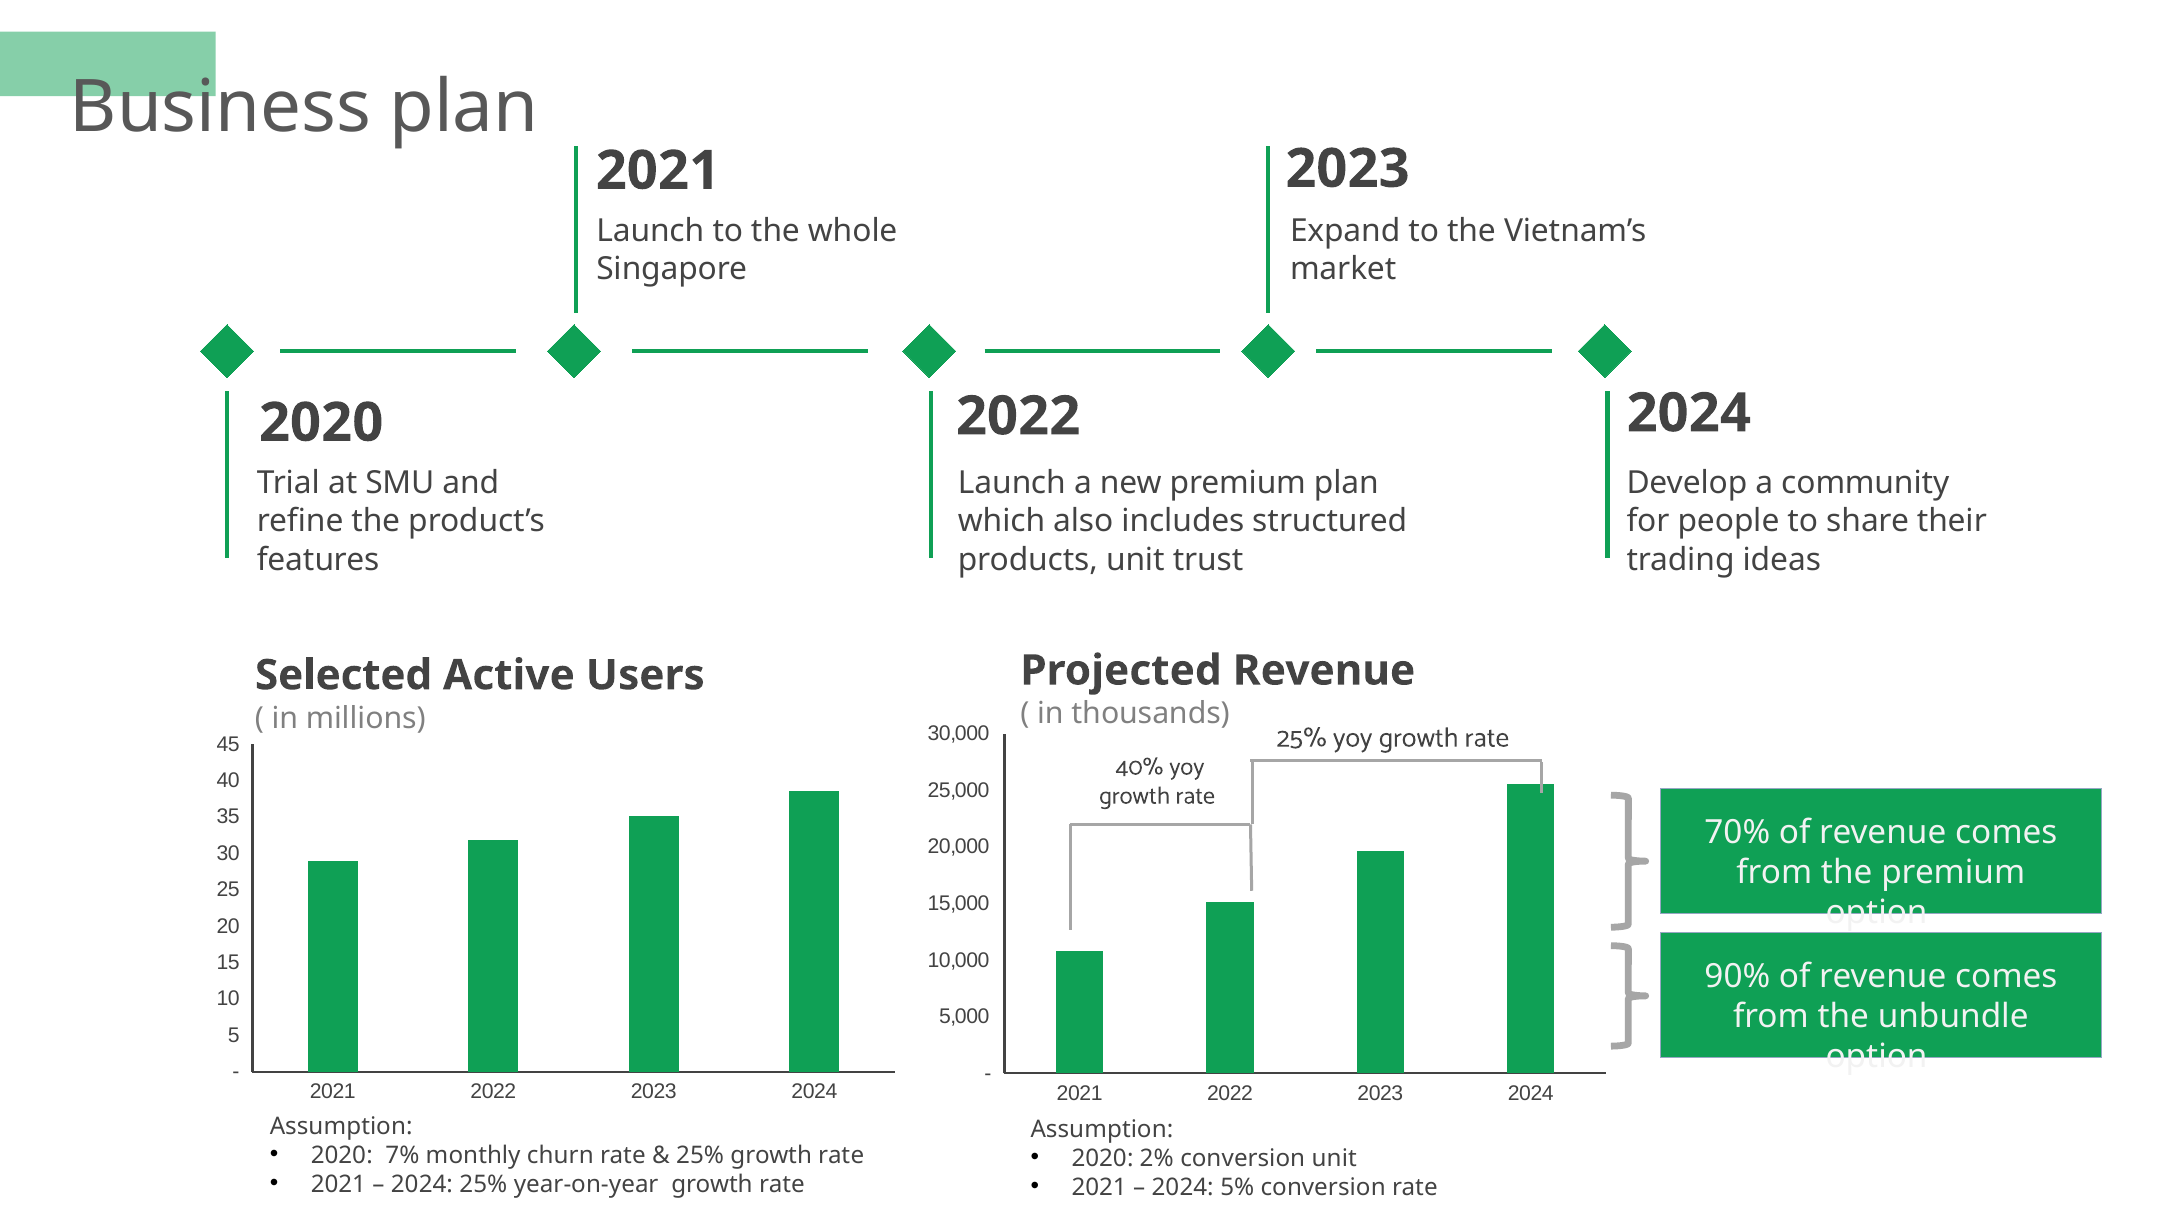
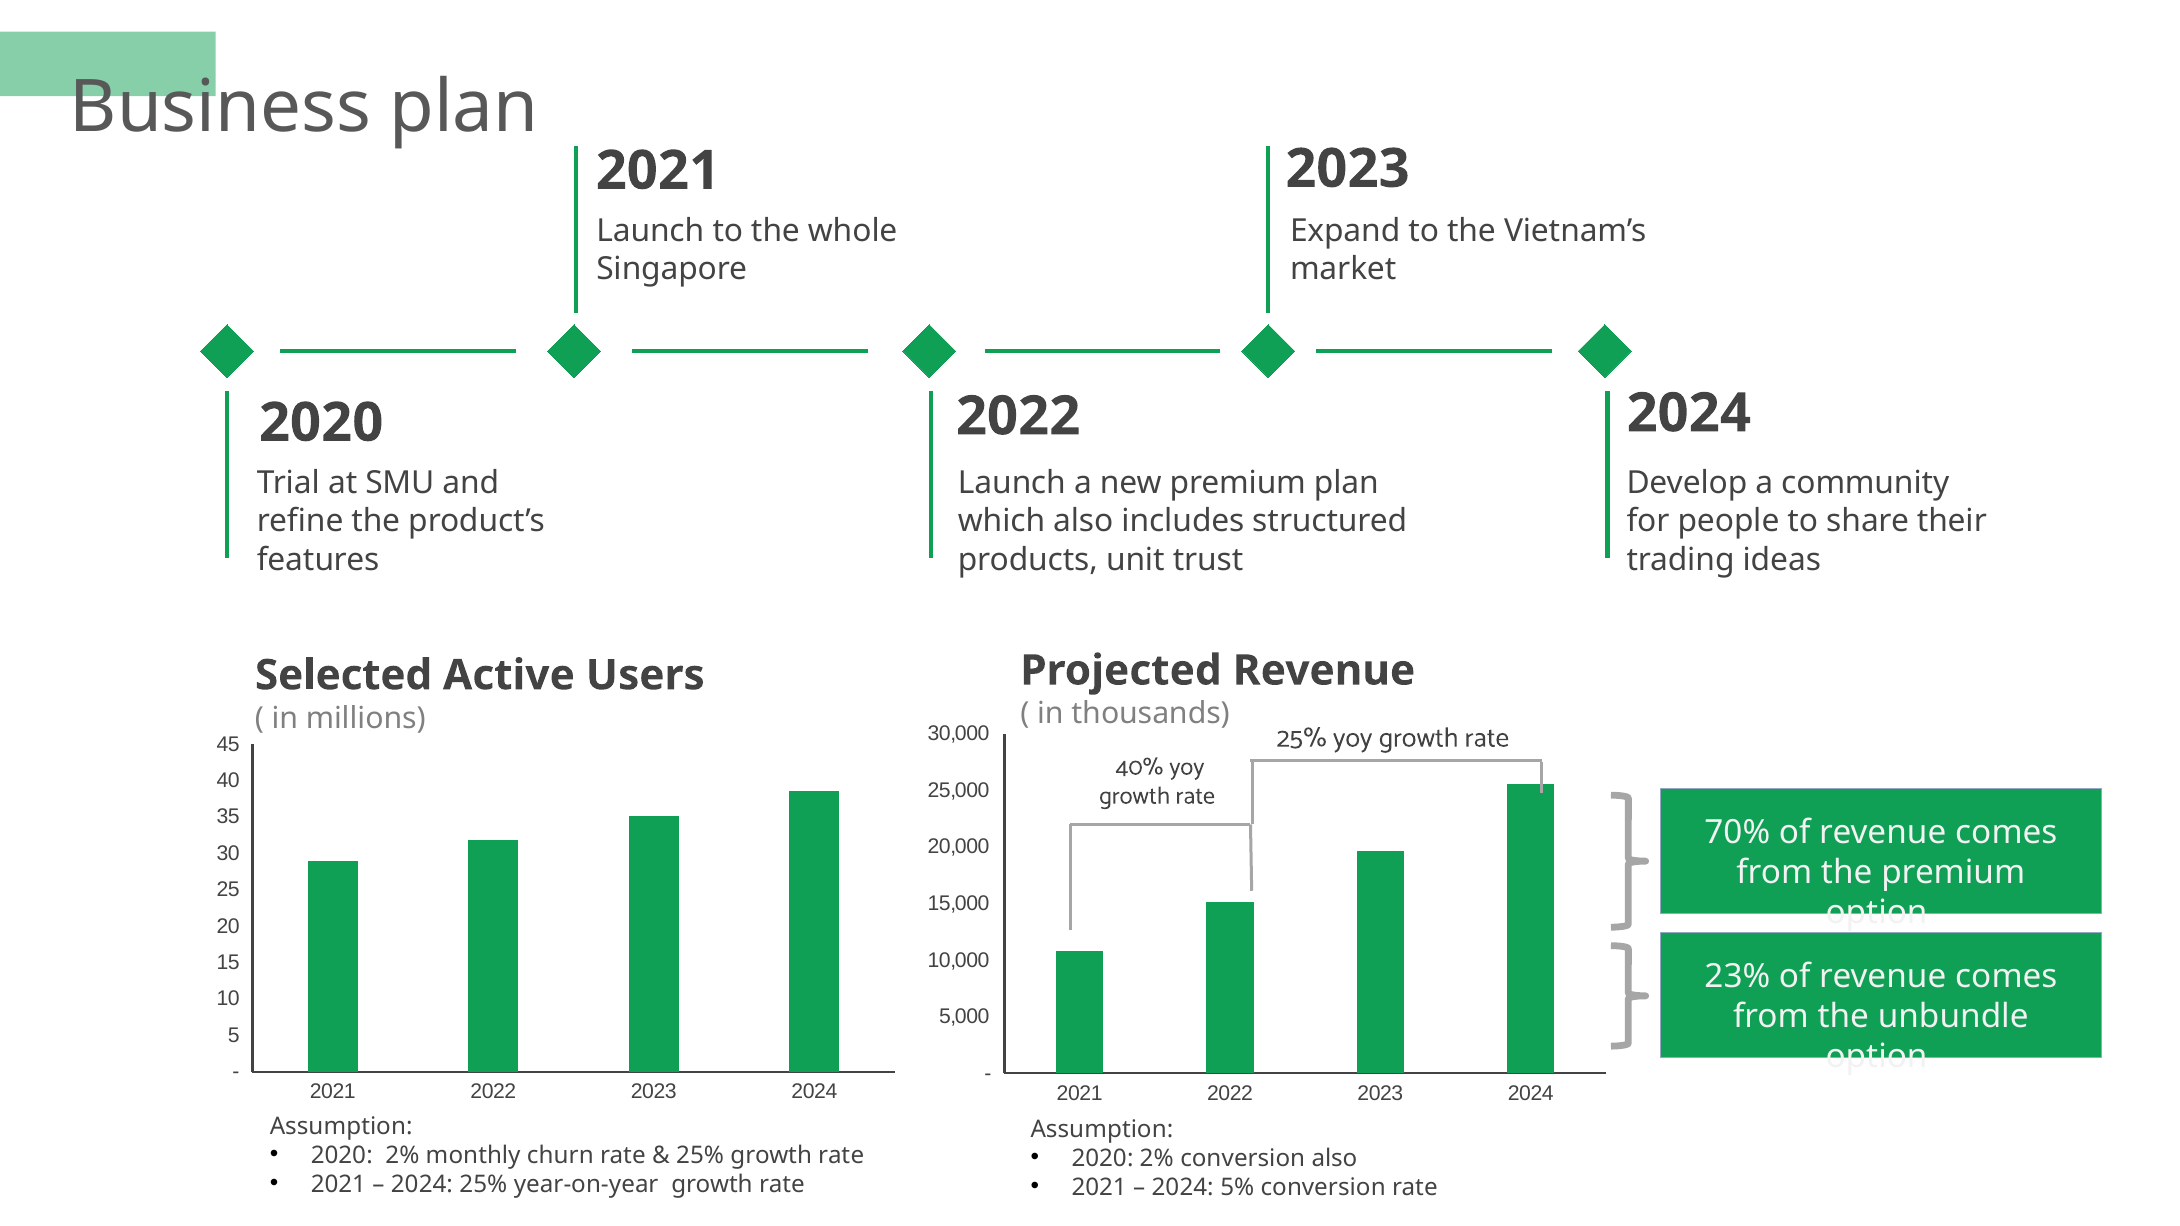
90%: 90% -> 23%
7% at (402, 1155): 7% -> 2%
conversion unit: unit -> also
